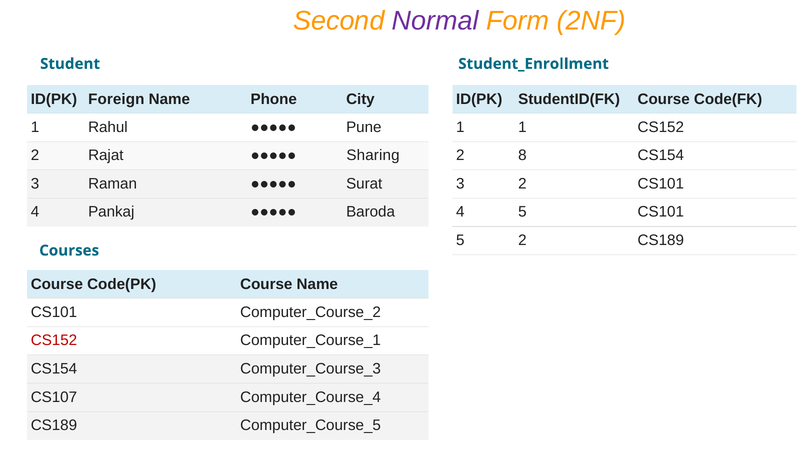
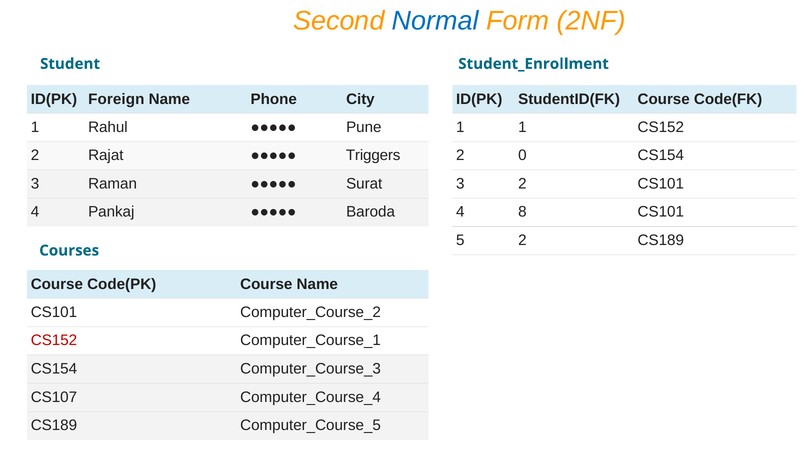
Normal colour: purple -> blue
Sharing: Sharing -> Triggers
8: 8 -> 0
4 5: 5 -> 8
